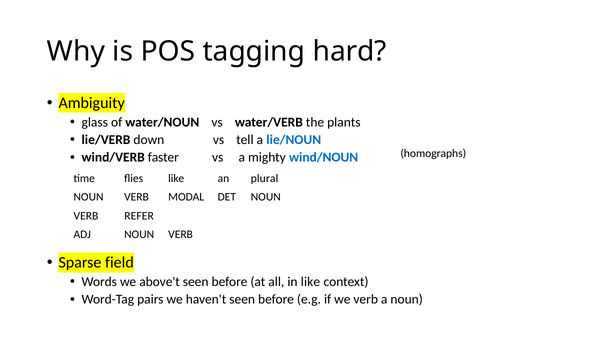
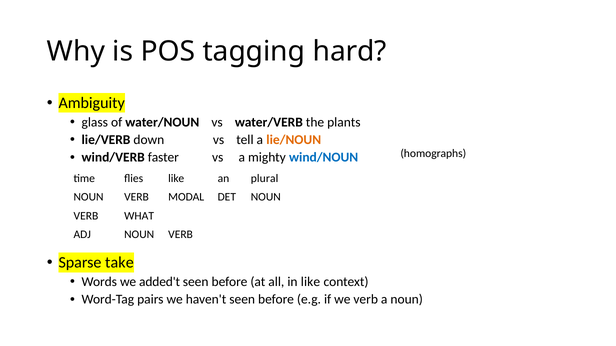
lie/NOUN colour: blue -> orange
REFER: REFER -> WHAT
field: field -> take
above't: above't -> added't
